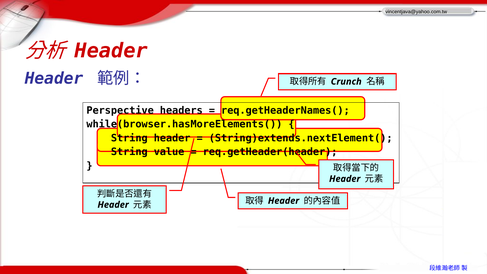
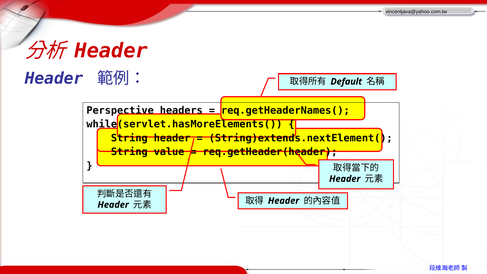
Crunch: Crunch -> Default
while(browser.hasMoreElements(: while(browser.hasMoreElements( -> while(servlet.hasMoreElements(
